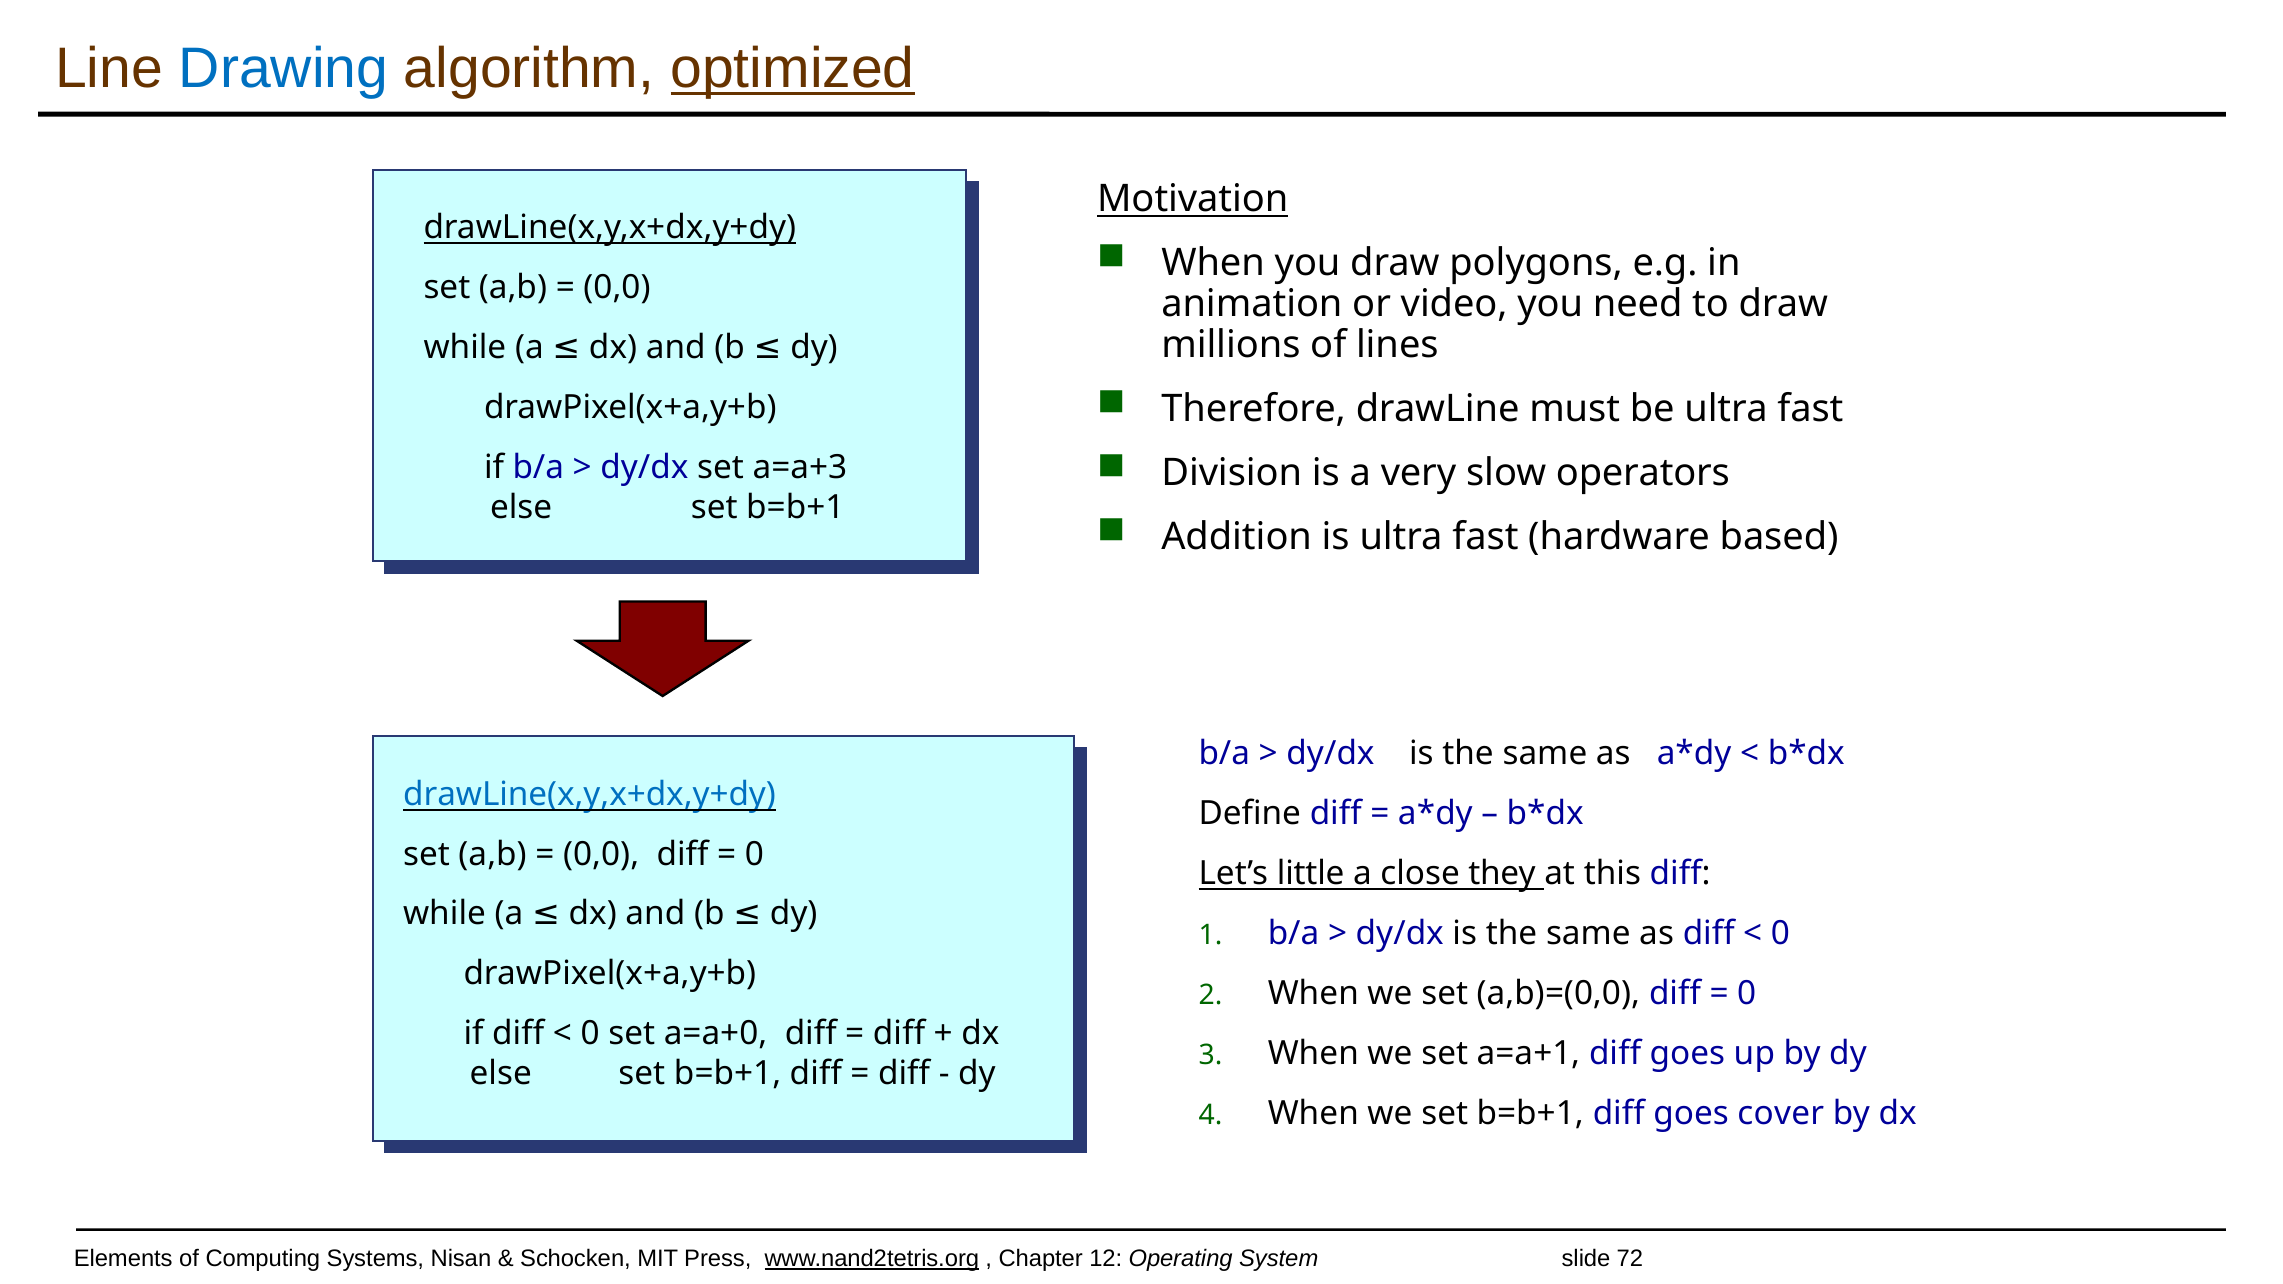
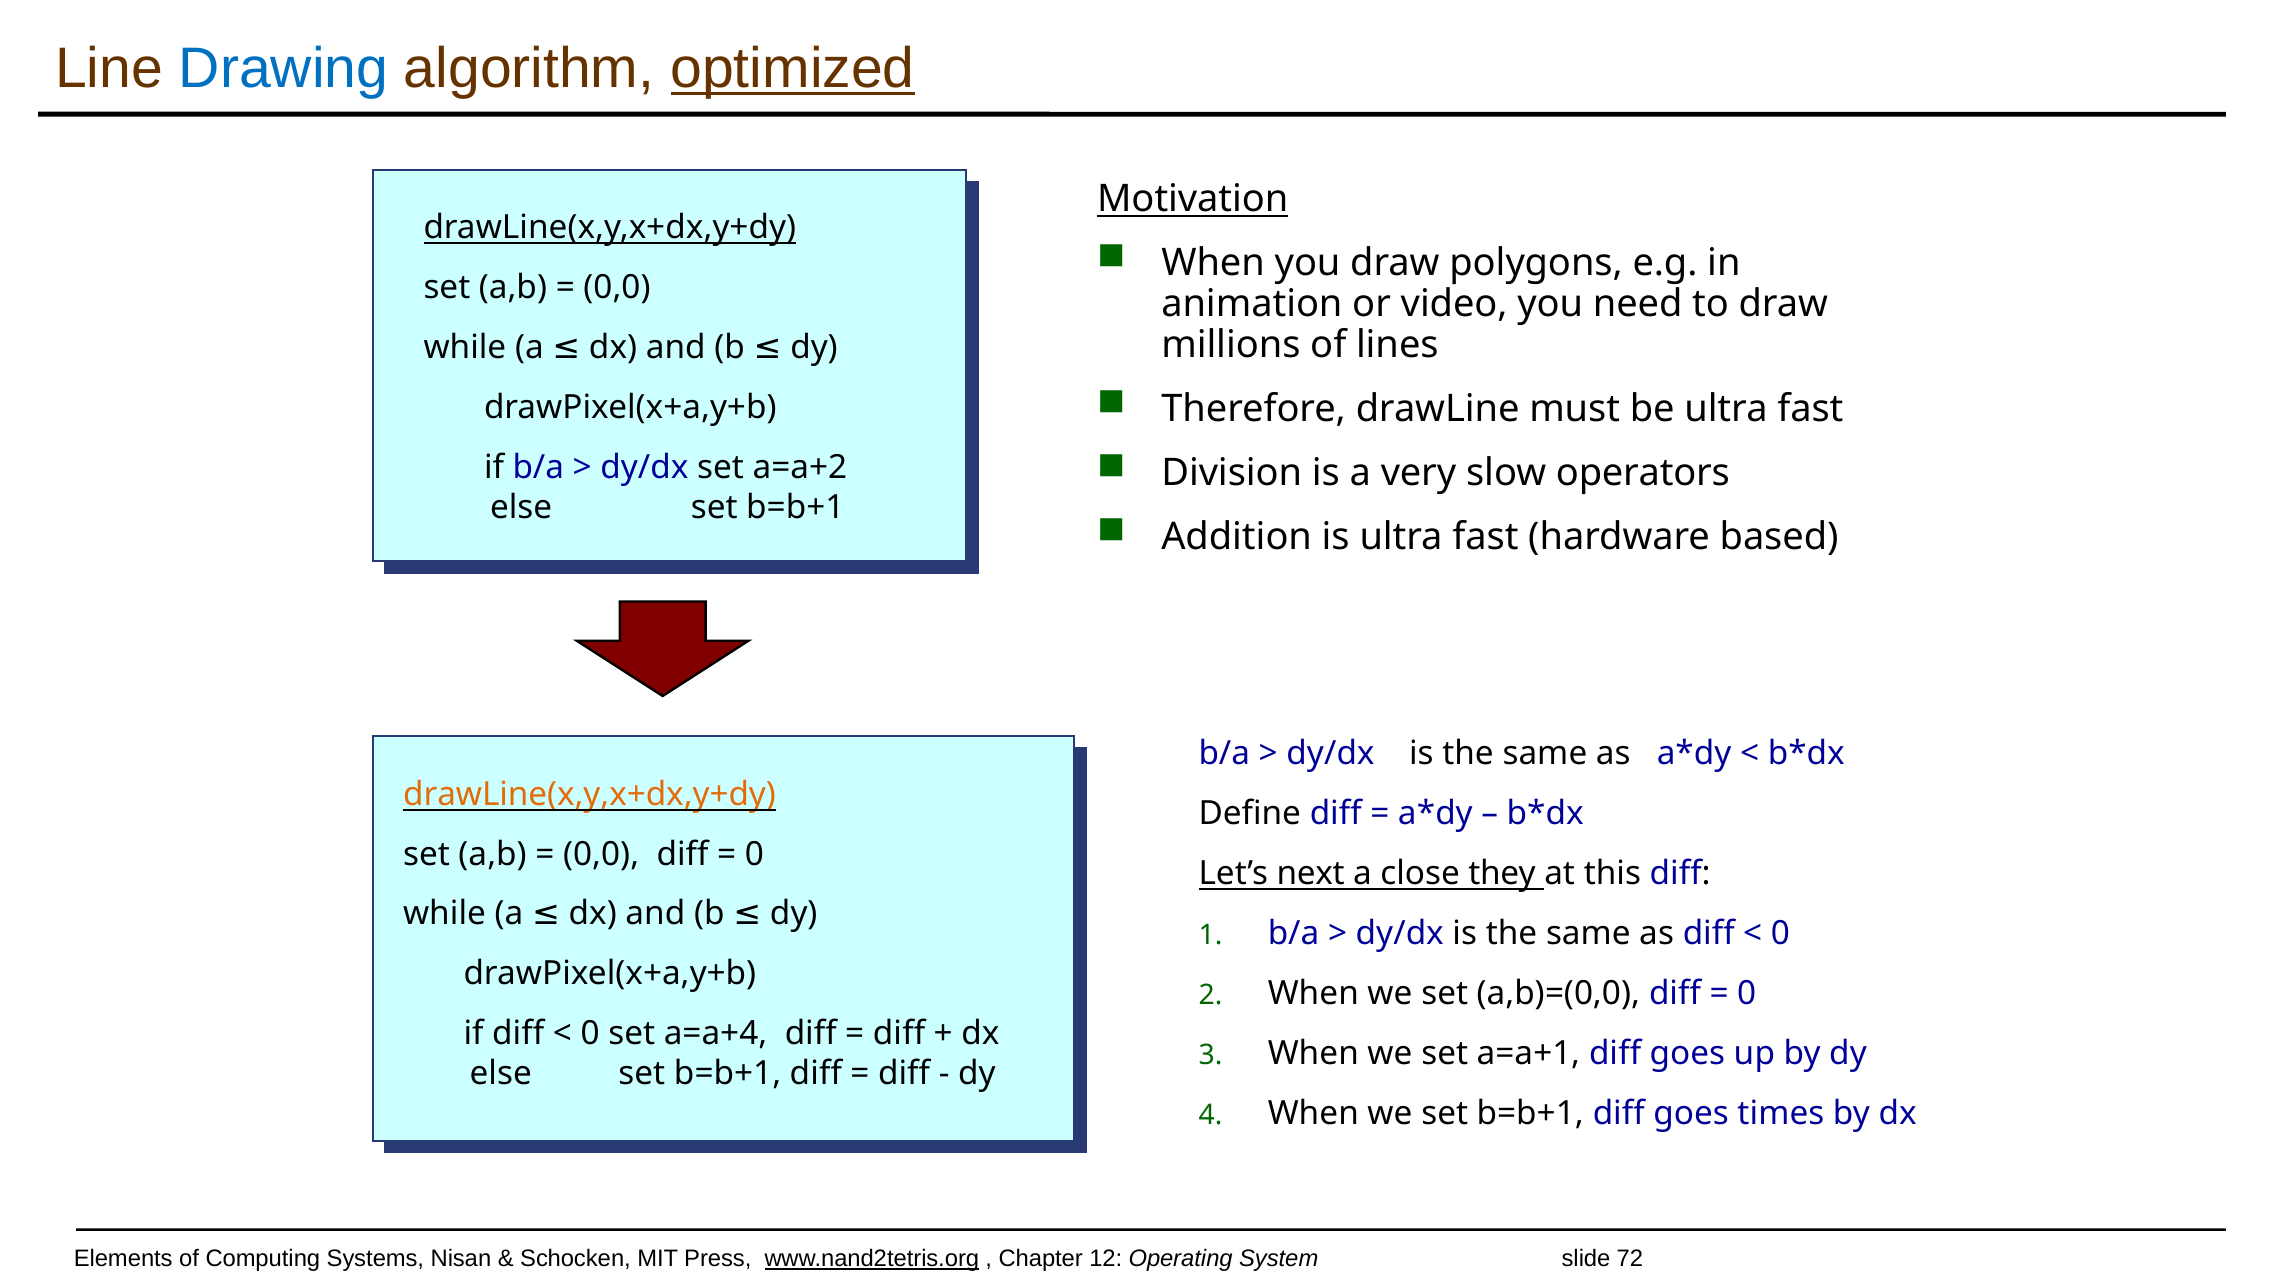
a=a+3: a=a+3 -> a=a+2
drawLine(x,y,x+dx,y+dy at (590, 794) colour: blue -> orange
little: little -> next
a=a+0: a=a+0 -> a=a+4
cover: cover -> times
